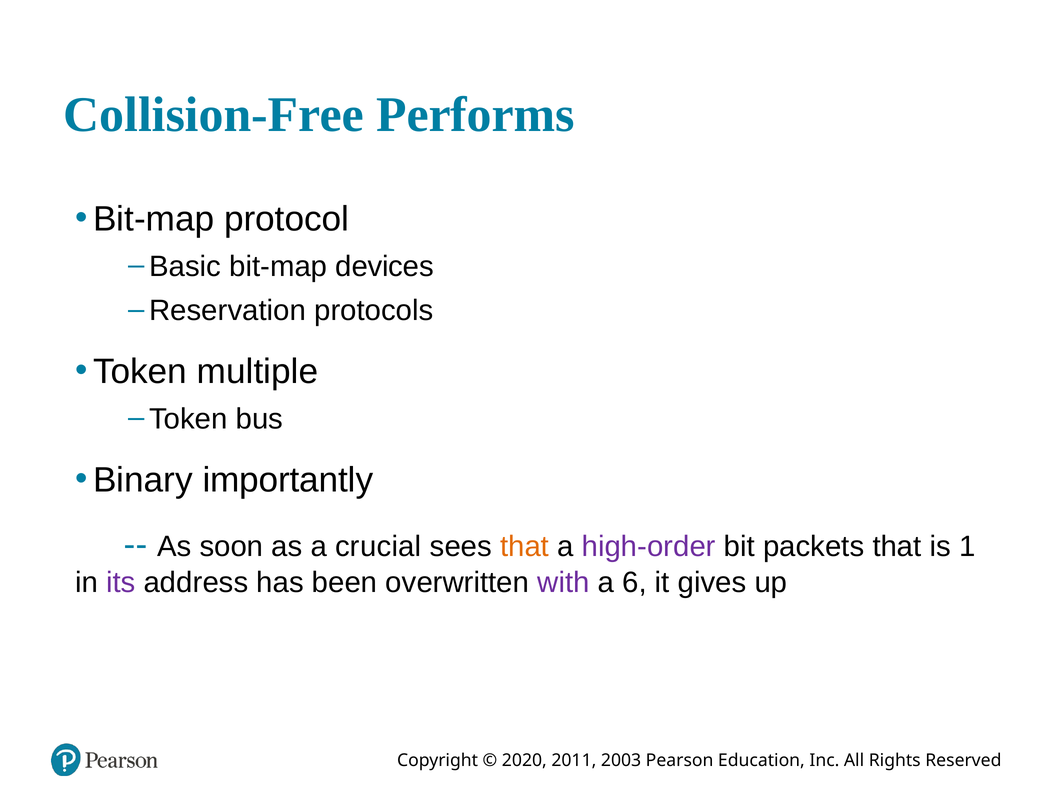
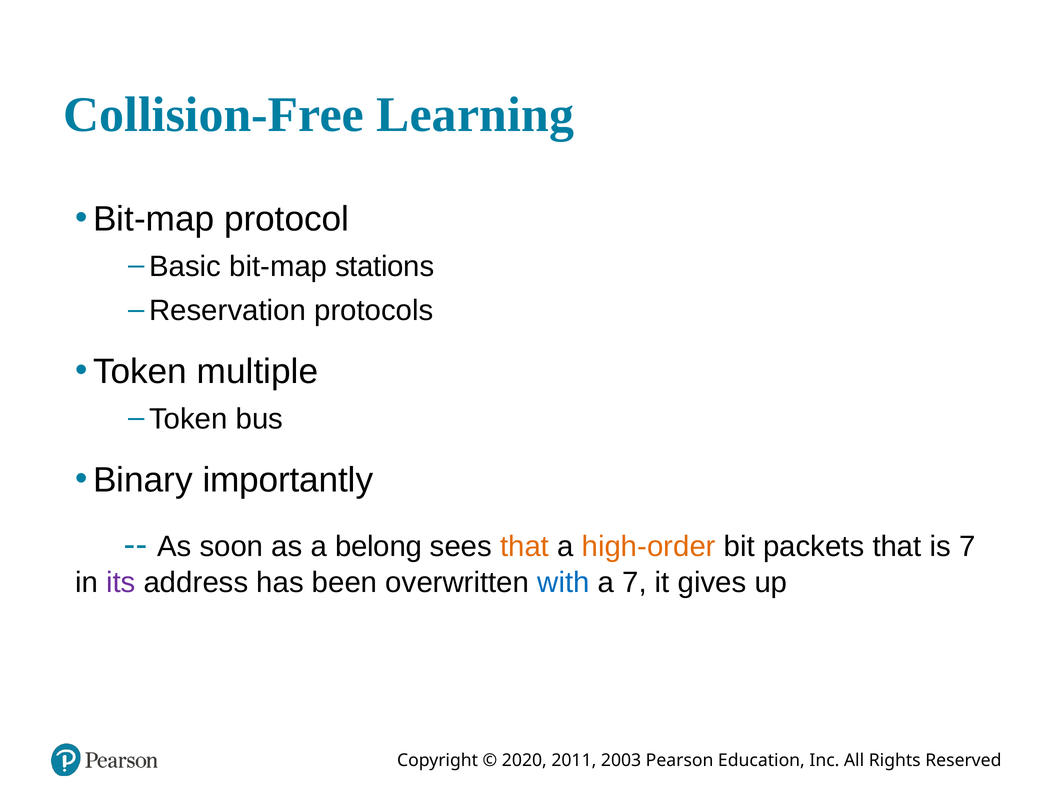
Performs: Performs -> Learning
devices: devices -> stations
crucial: crucial -> belong
high-order colour: purple -> orange
is 1: 1 -> 7
with colour: purple -> blue
a 6: 6 -> 7
